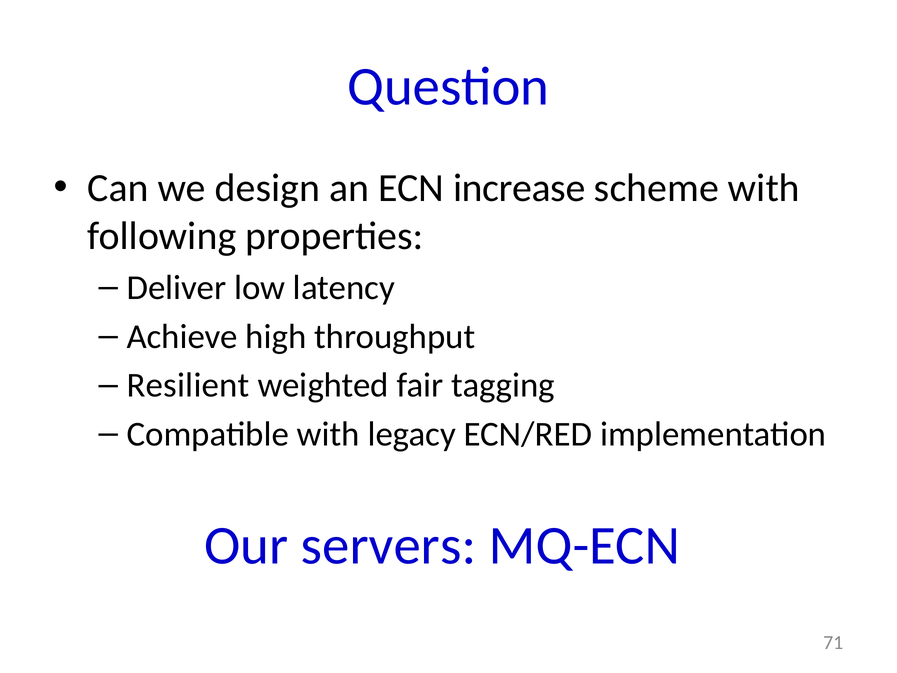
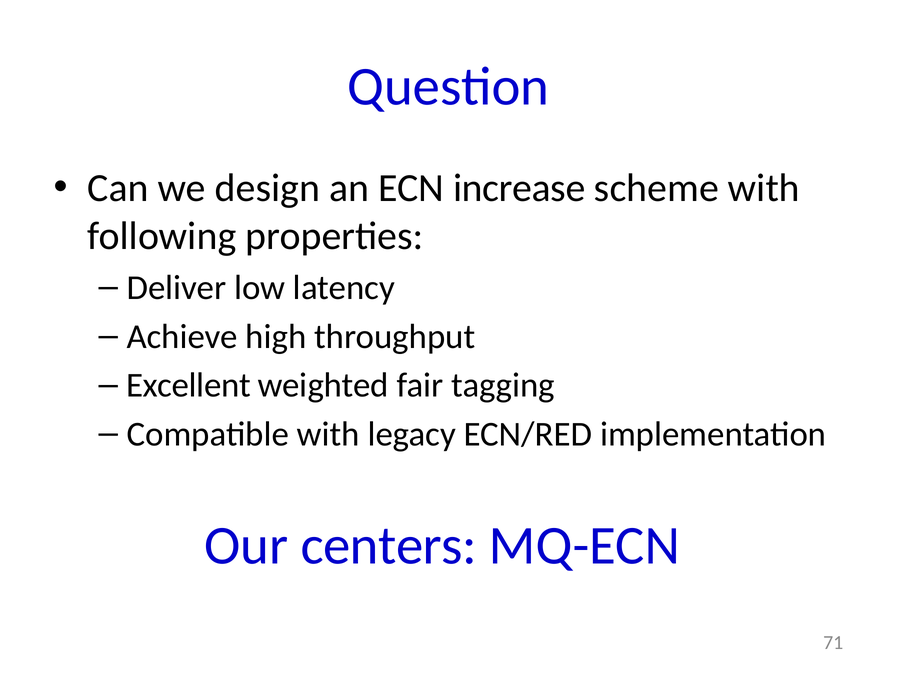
Resilient: Resilient -> Excellent
servers: servers -> centers
